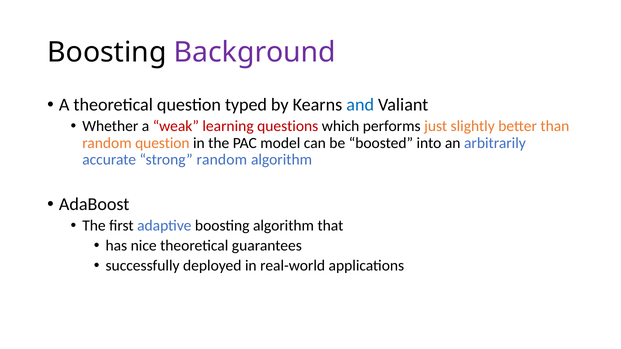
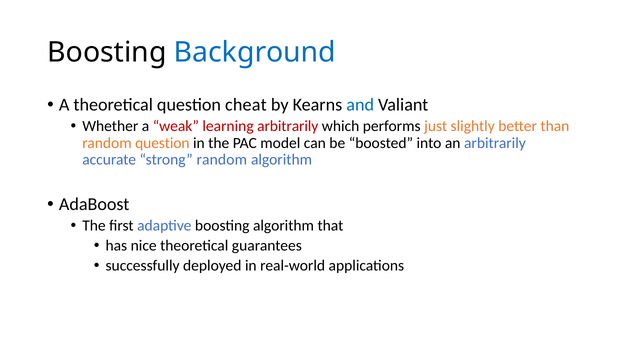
Background colour: purple -> blue
typed: typed -> cheat
learning questions: questions -> arbitrarily
